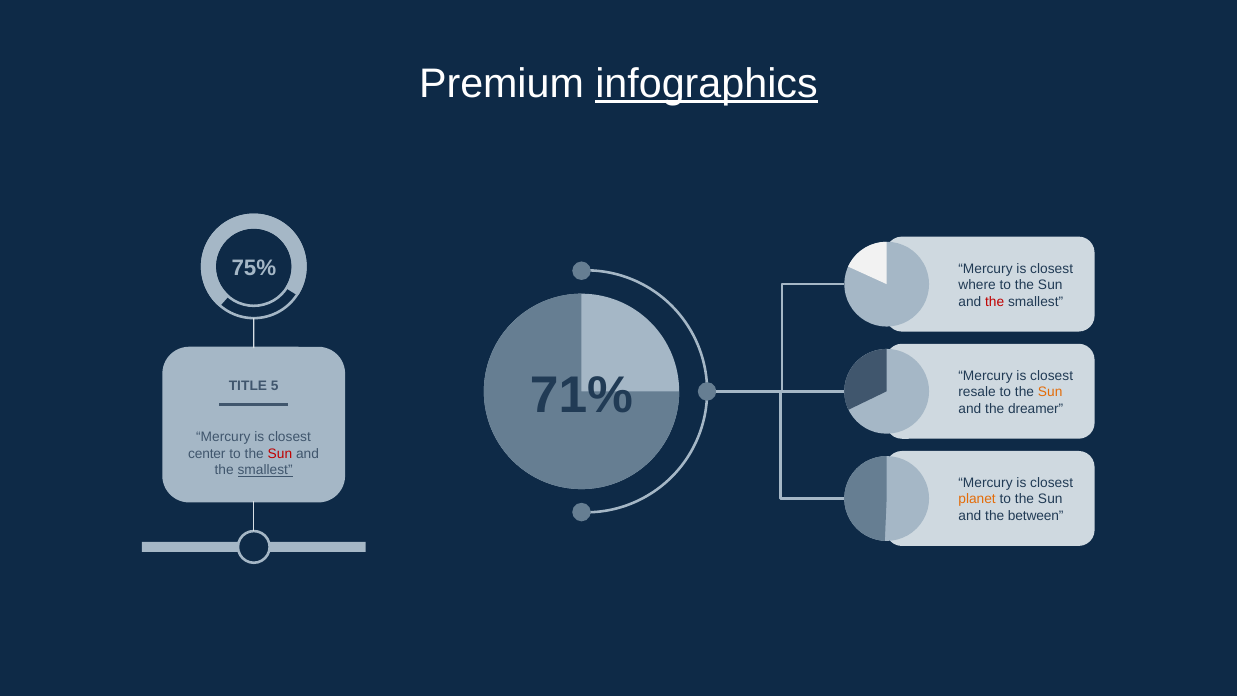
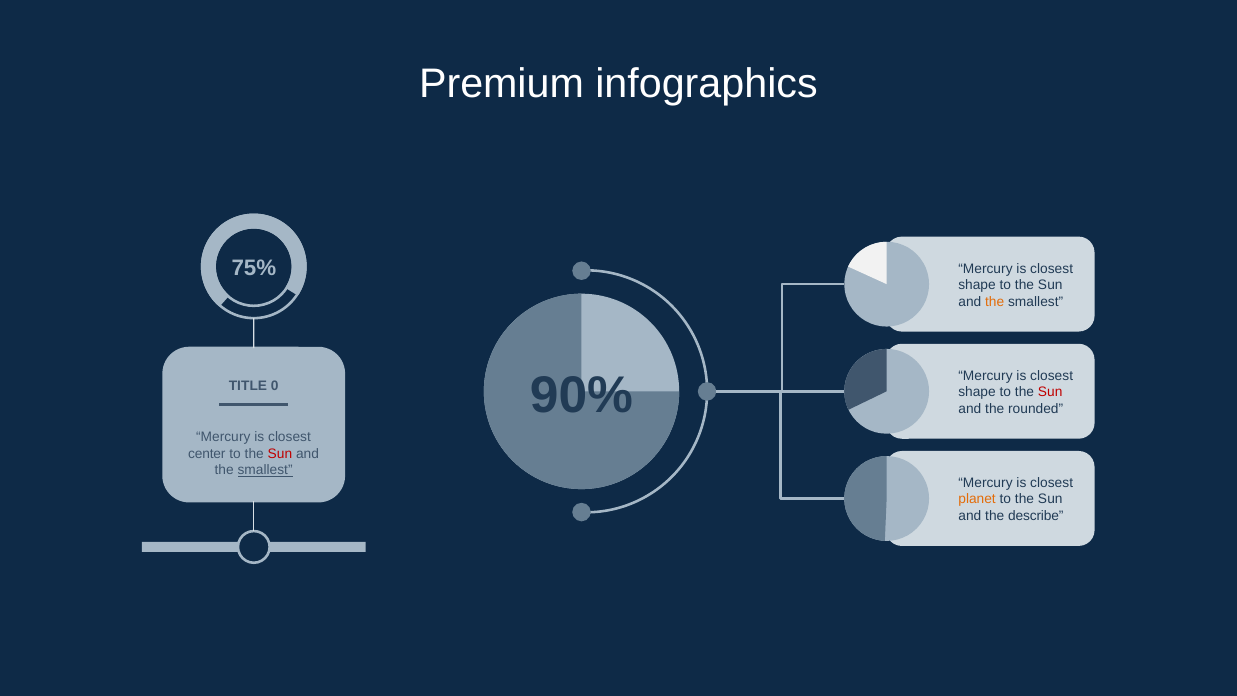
infographics underline: present -> none
where at (977, 285): where -> shape
the at (995, 301) colour: red -> orange
71%: 71% -> 90%
5: 5 -> 0
resale at (977, 392): resale -> shape
Sun at (1050, 392) colour: orange -> red
dreamer: dreamer -> rounded
between: between -> describe
